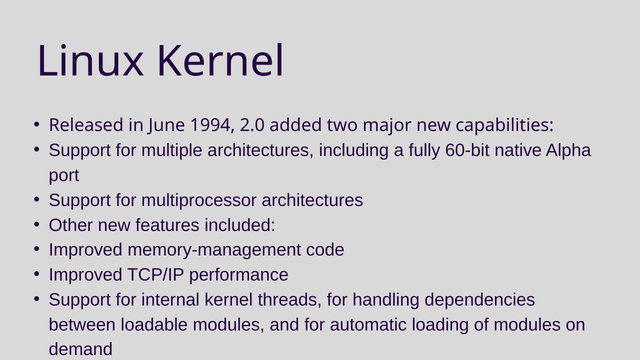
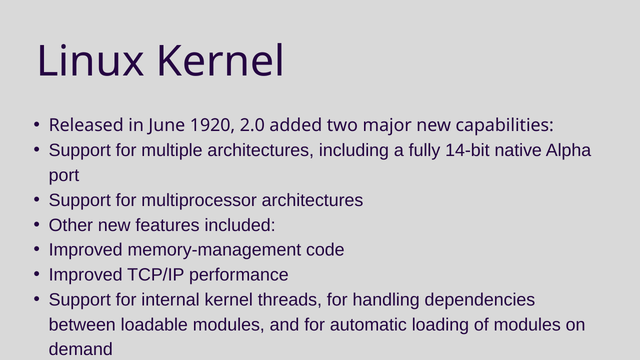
1994: 1994 -> 1920
60-bit: 60-bit -> 14-bit
